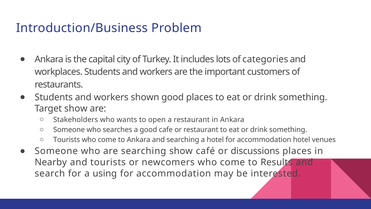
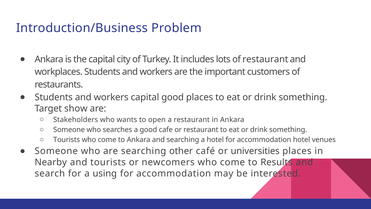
of categories: categories -> restaurant
workers shown: shown -> capital
searching show: show -> other
discussions: discussions -> universities
